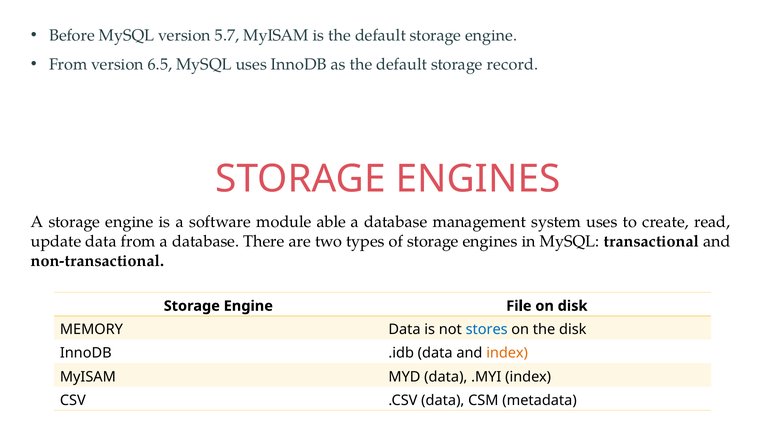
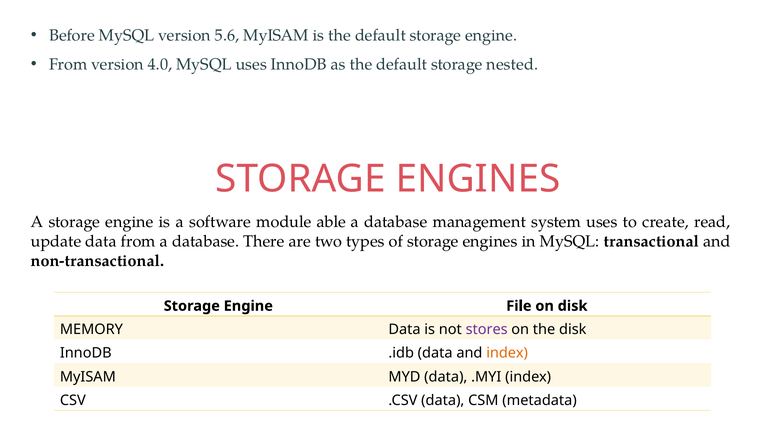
5.7: 5.7 -> 5.6
6.5: 6.5 -> 4.0
record: record -> nested
stores colour: blue -> purple
